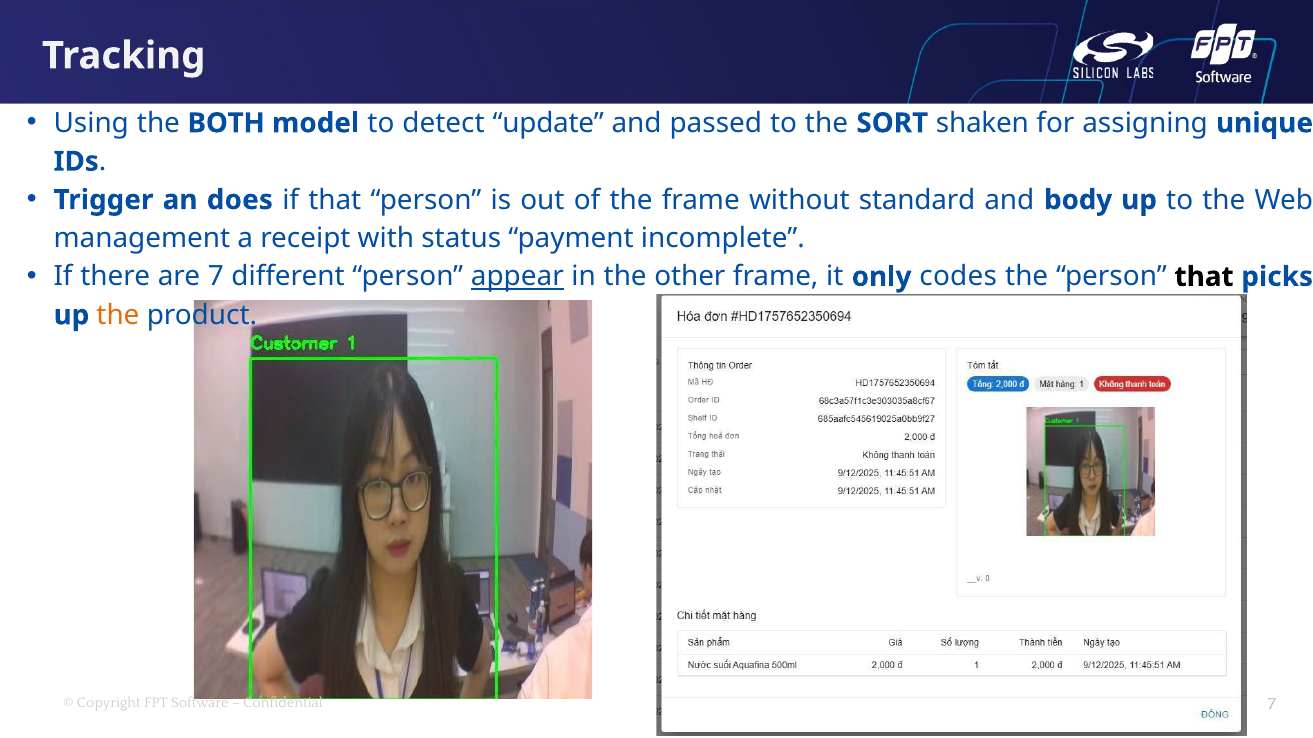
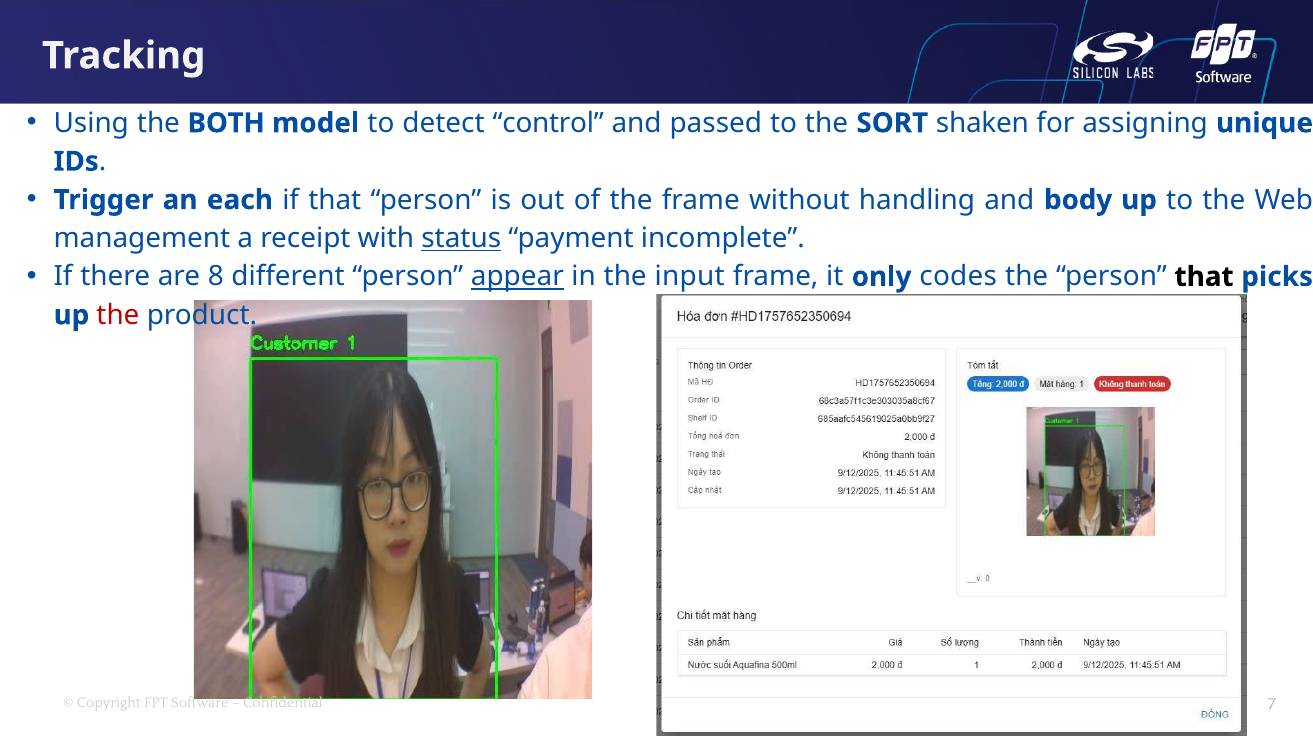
update: update -> control
does: does -> each
standard: standard -> handling
status underline: none -> present
are 7: 7 -> 8
other: other -> input
the at (118, 315) colour: orange -> red
